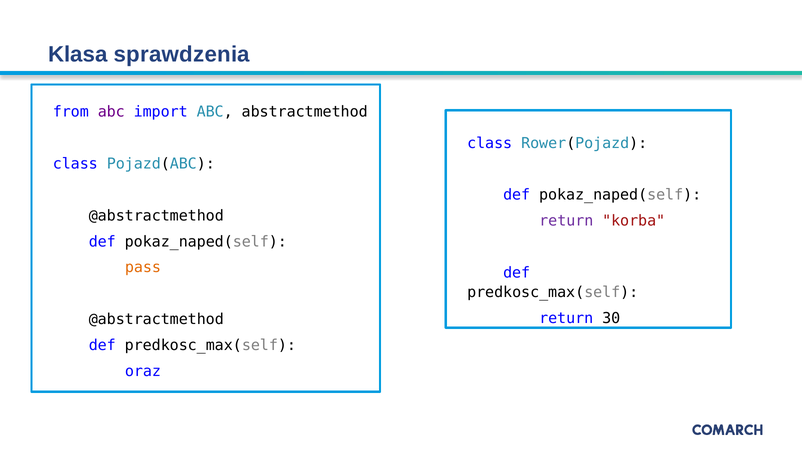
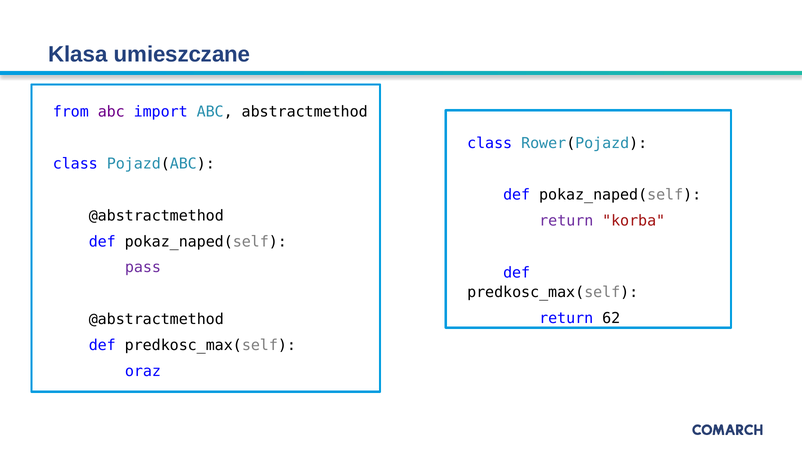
sprawdzenia: sprawdzenia -> umieszczane
pass colour: orange -> purple
30: 30 -> 62
